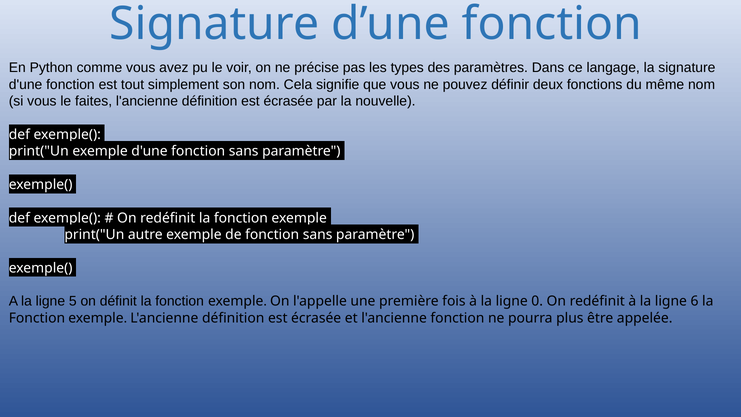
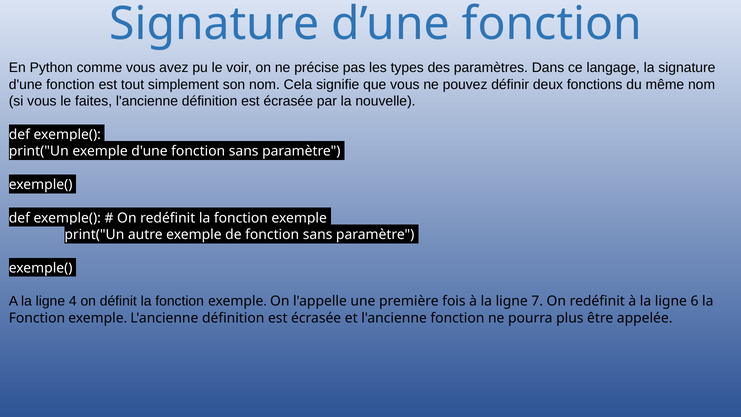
5: 5 -> 4
0: 0 -> 7
